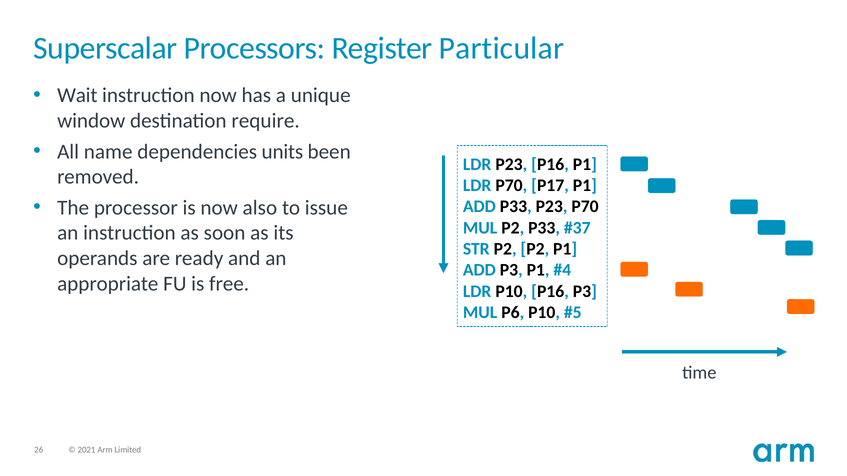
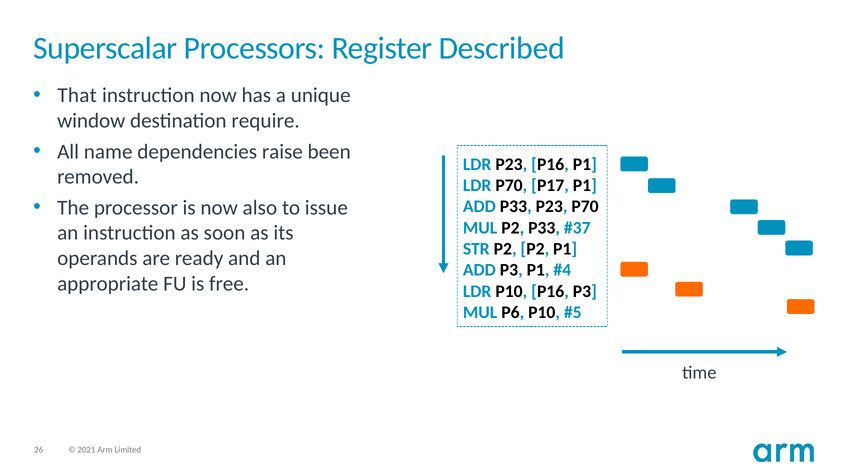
Particular: Particular -> Described
Wait: Wait -> That
units: units -> raise
